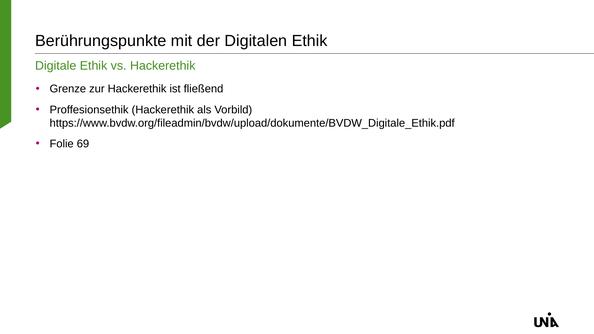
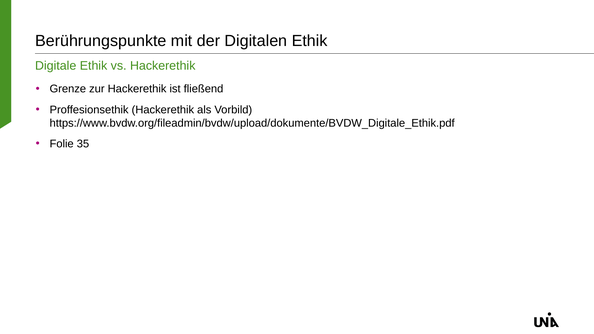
69: 69 -> 35
